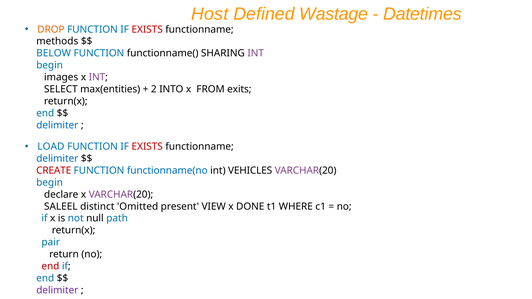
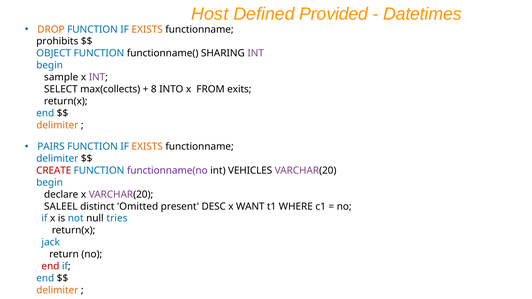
Wastage: Wastage -> Provided
EXISTS at (147, 29) colour: red -> orange
methods: methods -> prohibits
BELOW: BELOW -> OBJECT
images: images -> sample
max(entities: max(entities -> max(collects
2: 2 -> 8
delimiter at (57, 125) colour: blue -> orange
LOAD: LOAD -> PAIRS
EXISTS at (147, 147) colour: red -> orange
functionname(no colour: blue -> purple
VIEW: VIEW -> DESC
DONE: DONE -> WANT
path: path -> tries
pair: pair -> jack
delimiter at (57, 290) colour: purple -> orange
